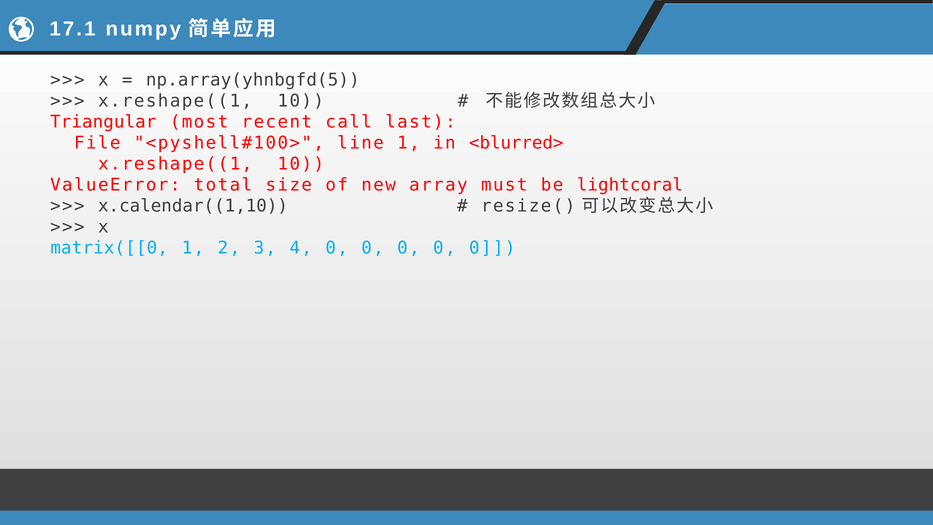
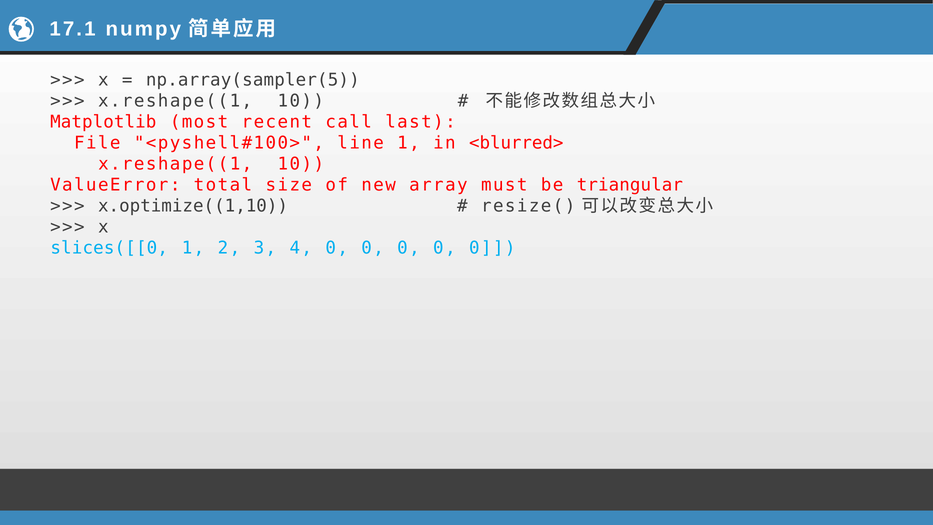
np.array(yhnbgfd(5: np.array(yhnbgfd(5 -> np.array(sampler(5
Triangular: Triangular -> Matplotlib
lightcoral: lightcoral -> triangular
x.calendar((1,10: x.calendar((1,10 -> x.optimize((1,10
matrix([[0: matrix([[0 -> slices([[0
